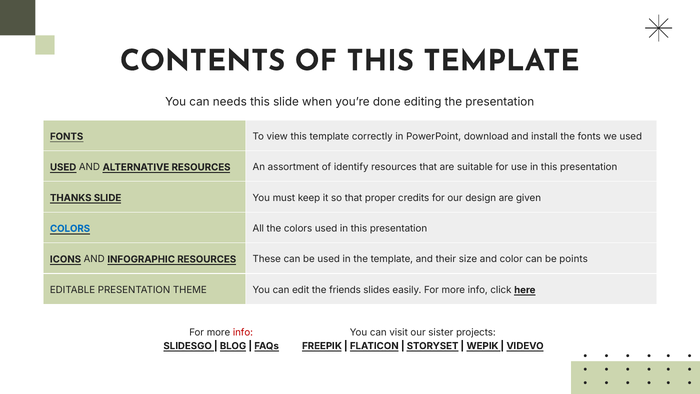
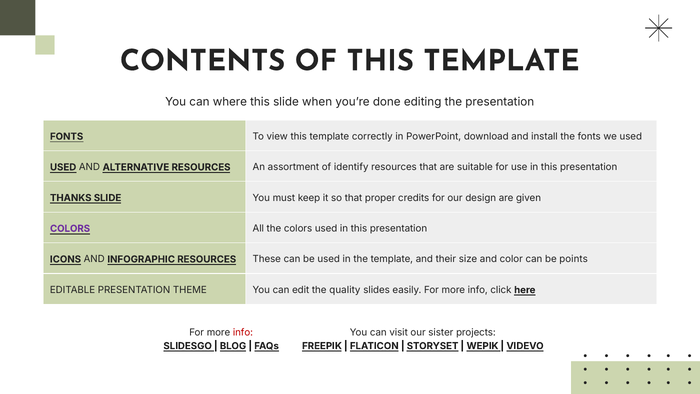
needs: needs -> where
COLORS at (70, 228) colour: blue -> purple
friends: friends -> quality
